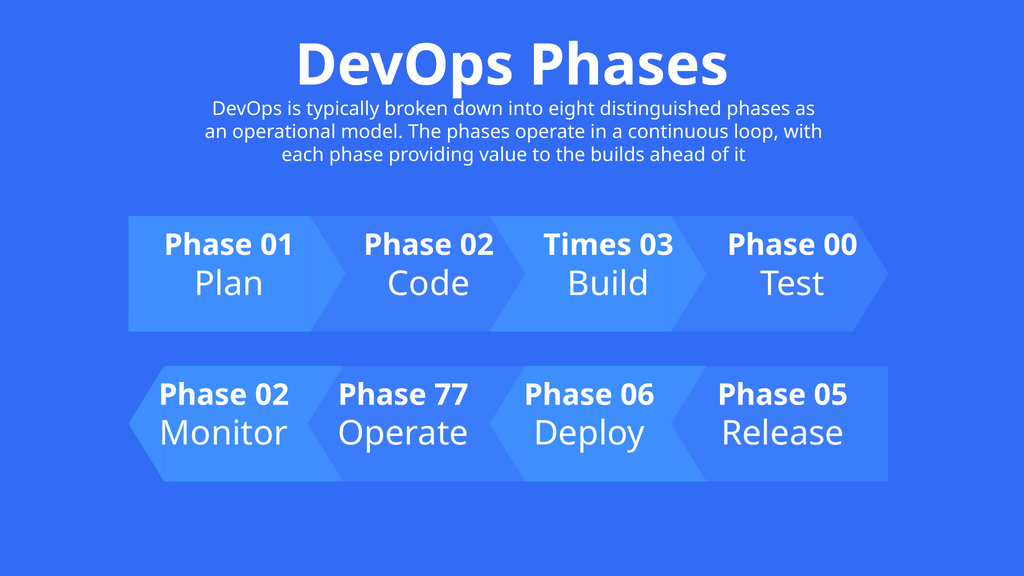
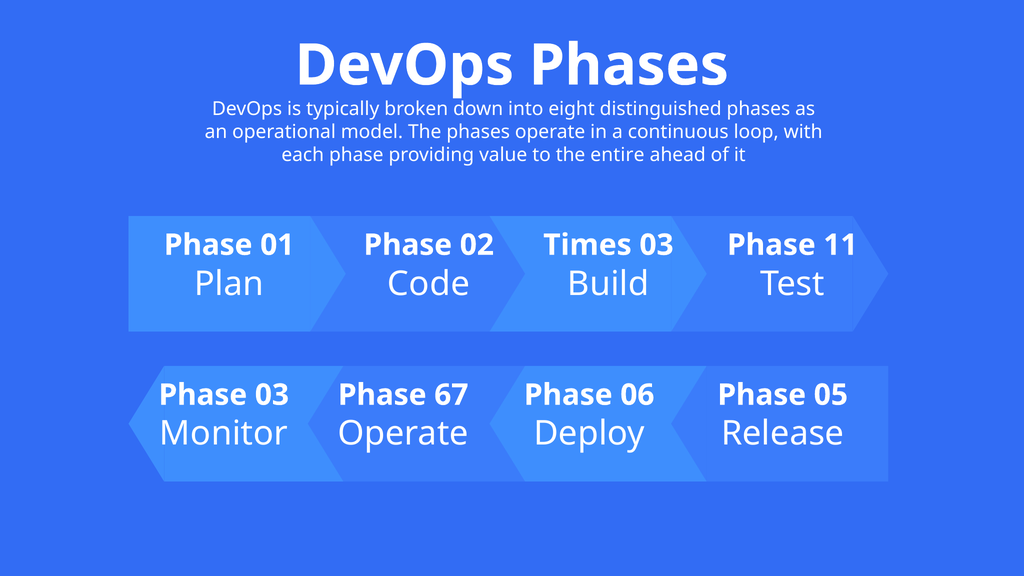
builds: builds -> entire
00: 00 -> 11
02 at (272, 395): 02 -> 03
77: 77 -> 67
